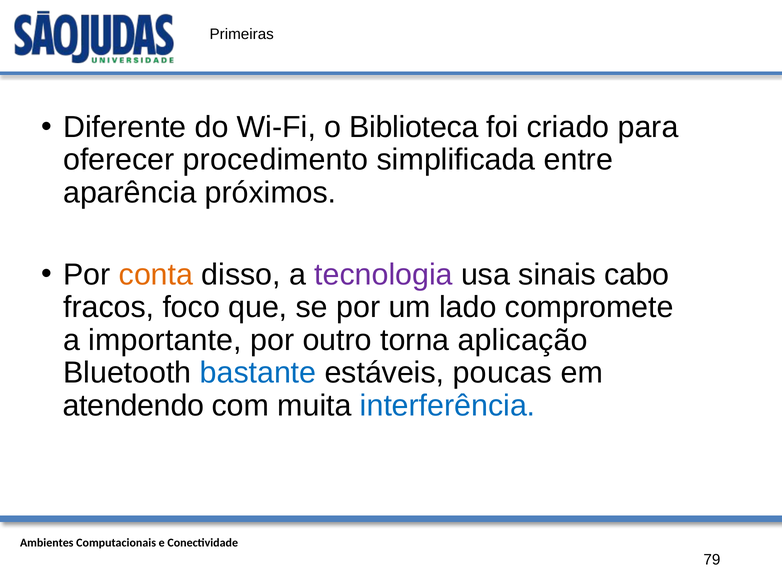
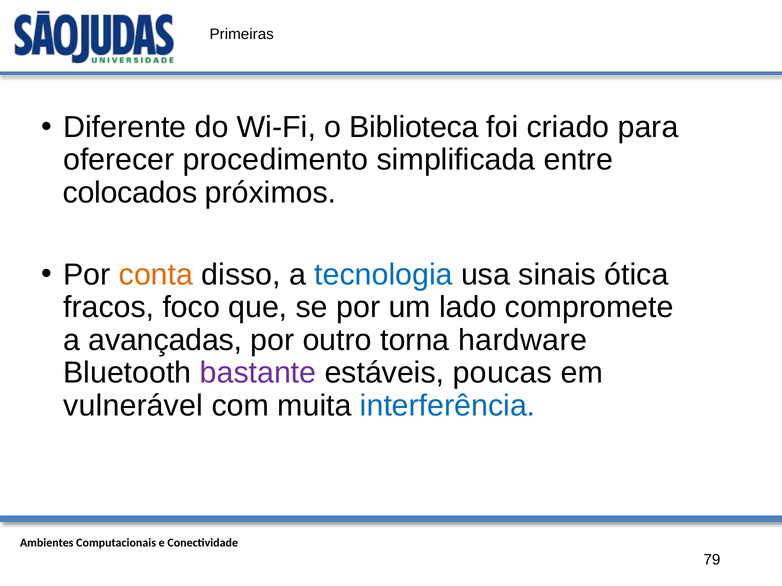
aparência: aparência -> colocados
tecnologia colour: purple -> blue
cabo: cabo -> ótica
importante: importante -> avançadas
aplicação: aplicação -> hardware
bastante colour: blue -> purple
atendendo: atendendo -> vulnerável
